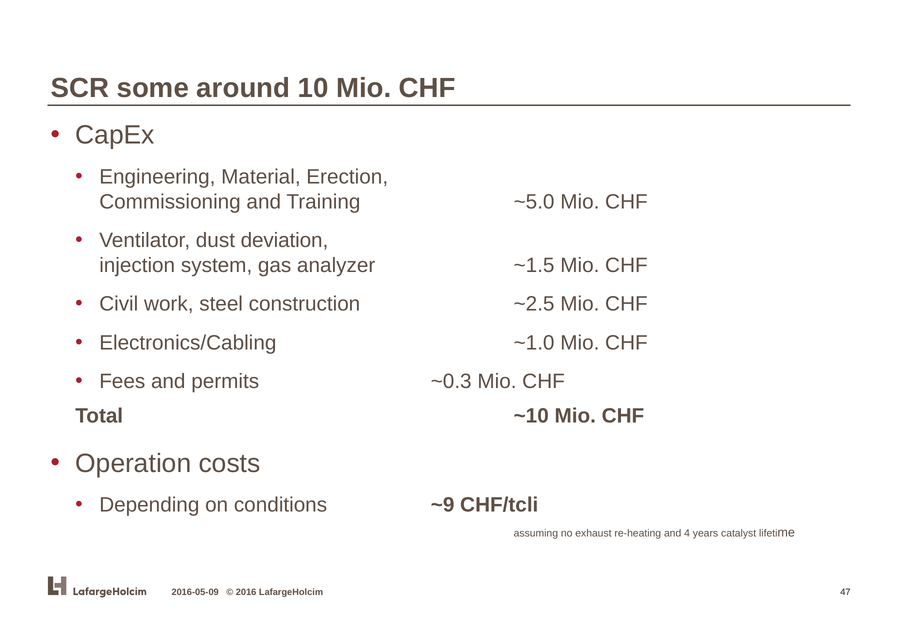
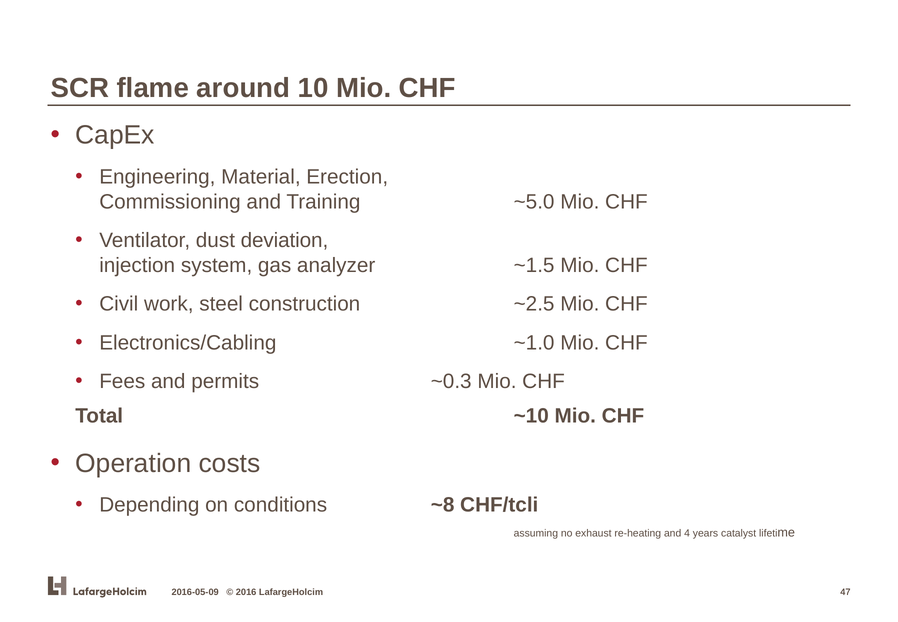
some: some -> flame
~9: ~9 -> ~8
